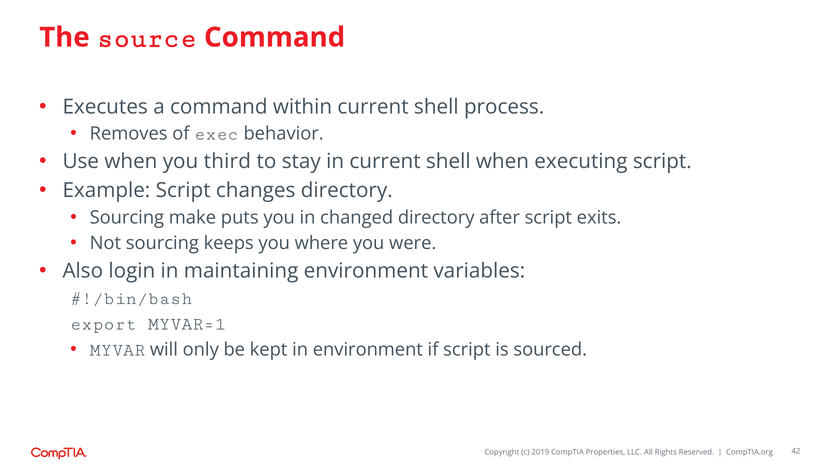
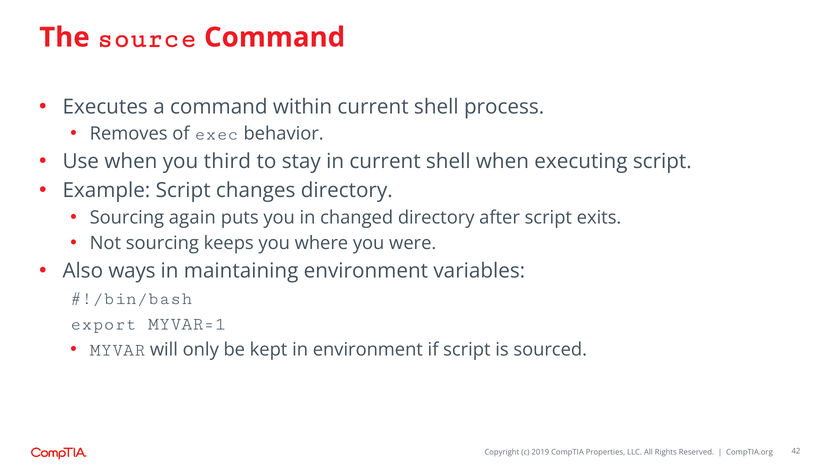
make: make -> again
login: login -> ways
